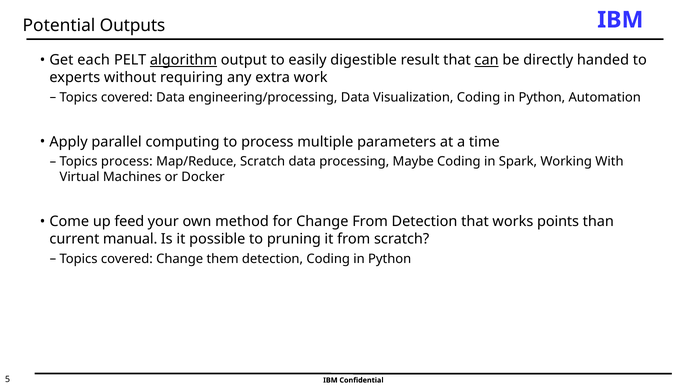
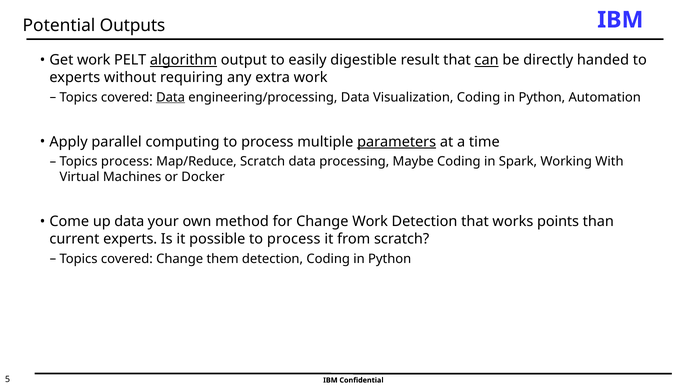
Get each: each -> work
Data at (171, 97) underline: none -> present
parameters underline: none -> present
up feed: feed -> data
Change From: From -> Work
current manual: manual -> experts
possible to pruning: pruning -> process
